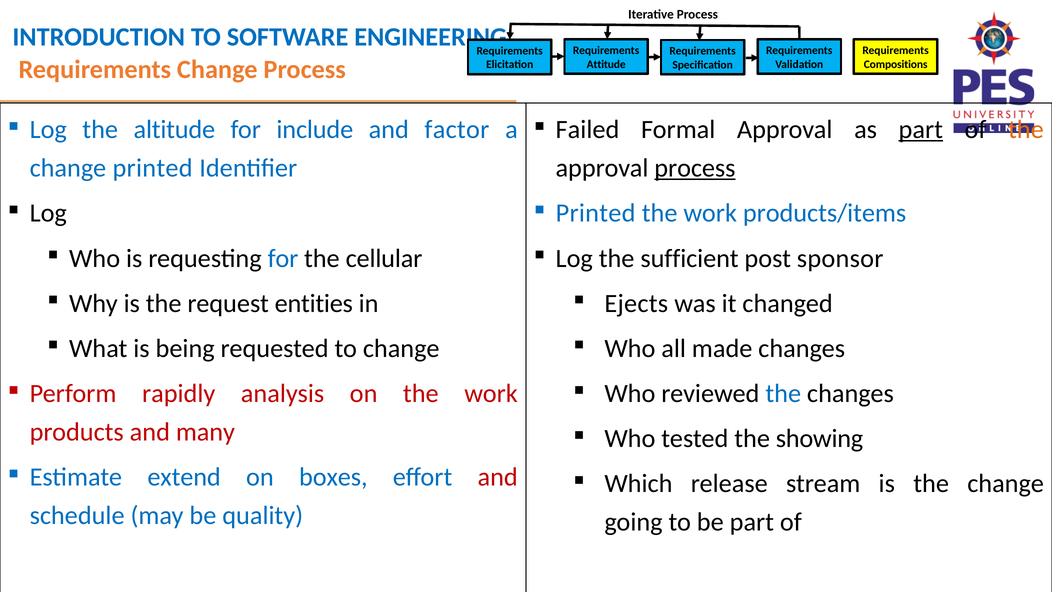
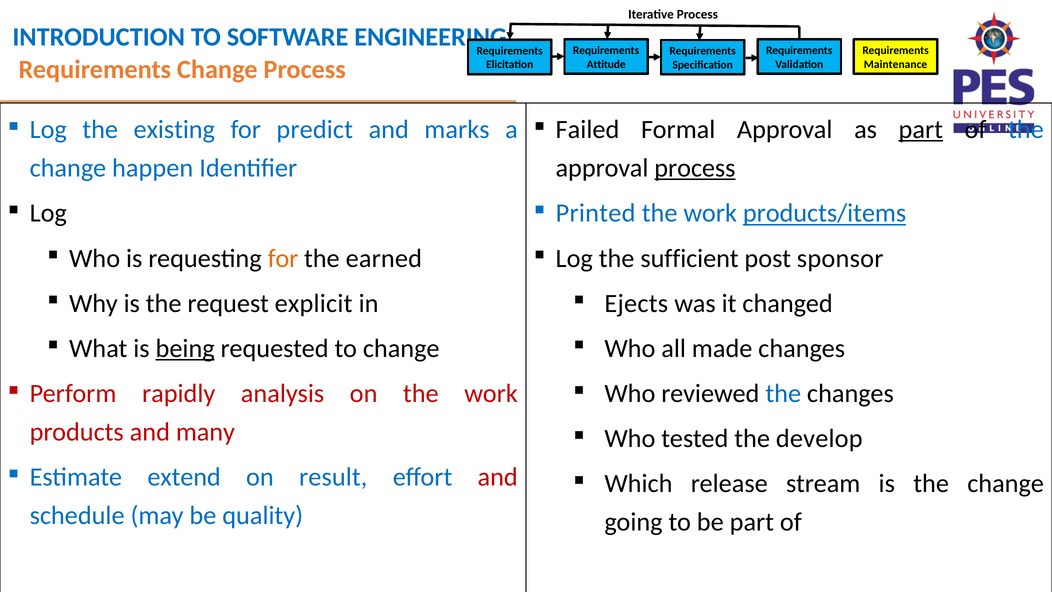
Compositions: Compositions -> Maintenance
altitude: altitude -> existing
include: include -> predict
factor: factor -> marks
the at (1026, 130) colour: orange -> blue
change printed: printed -> happen
products/items underline: none -> present
for at (283, 258) colour: blue -> orange
cellular: cellular -> earned
entities: entities -> explicit
being underline: none -> present
showing: showing -> develop
boxes: boxes -> result
